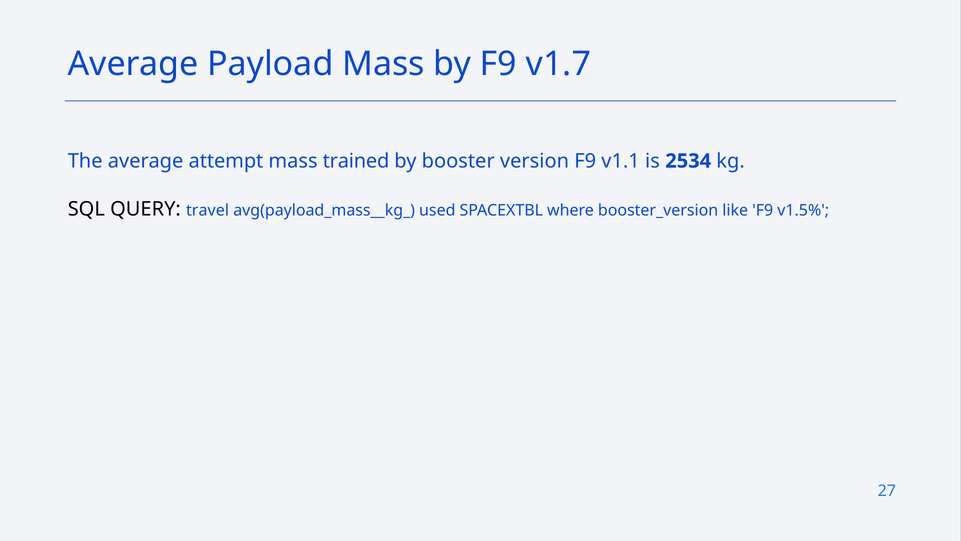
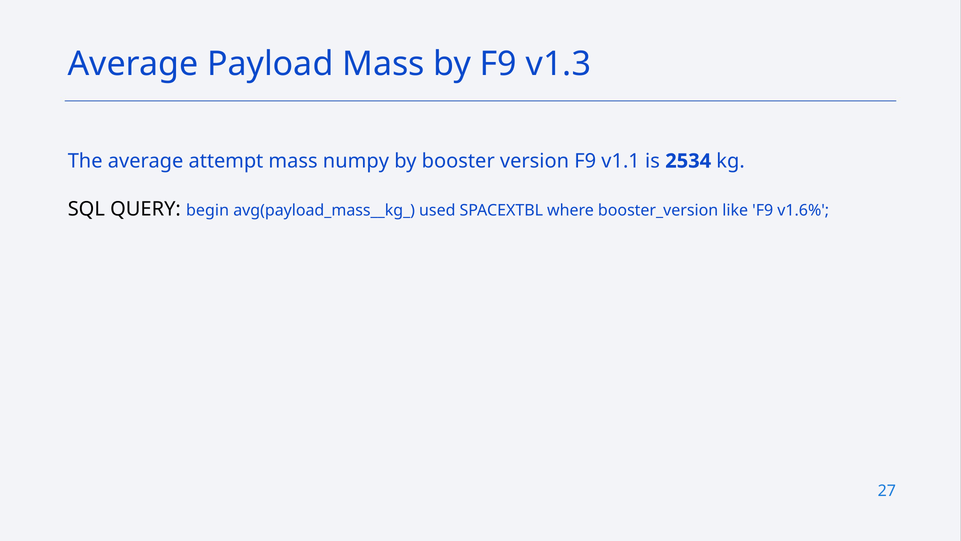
v1.7: v1.7 -> v1.3
trained: trained -> numpy
travel: travel -> begin
v1.5%: v1.5% -> v1.6%
